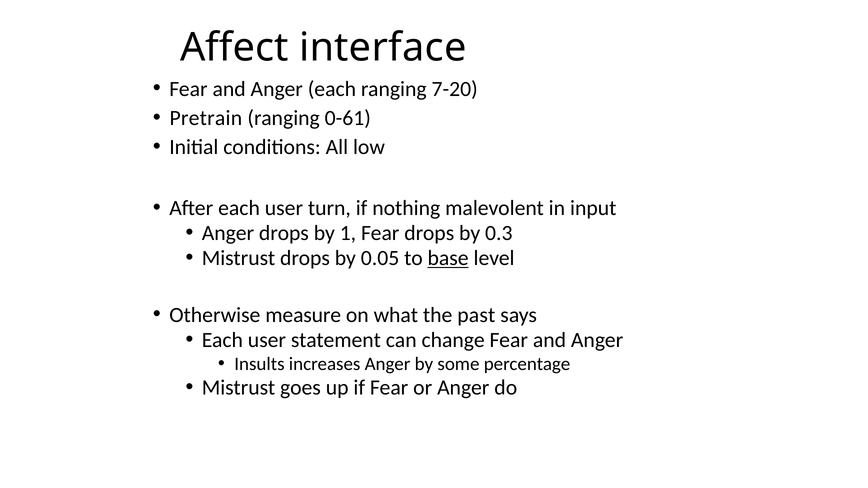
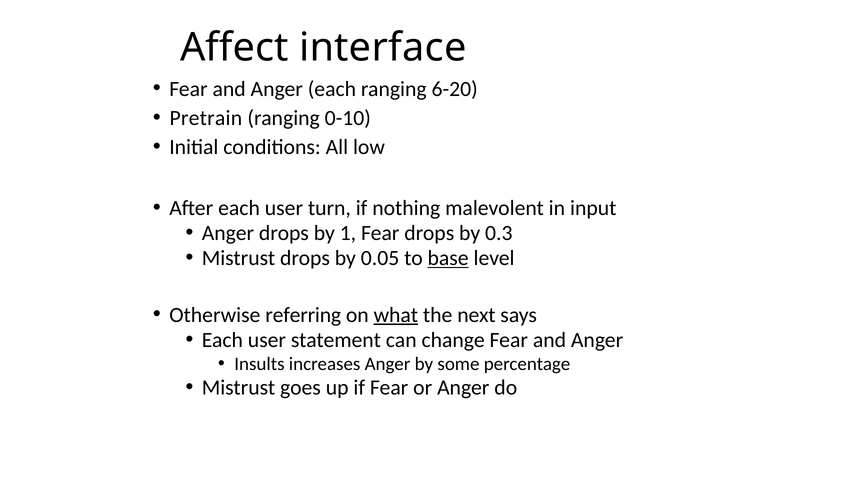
7-20: 7-20 -> 6-20
0-61: 0-61 -> 0-10
measure: measure -> referring
what underline: none -> present
past: past -> next
